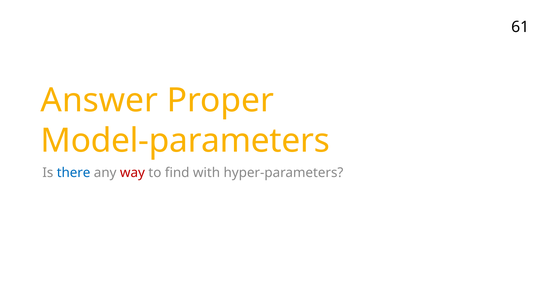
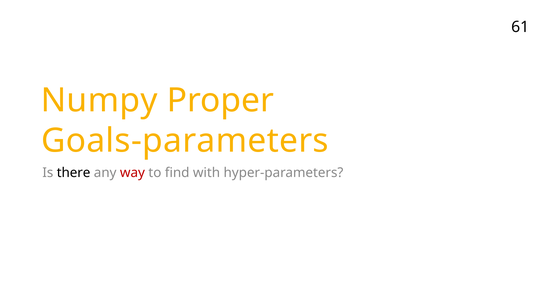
Answer: Answer -> Numpy
Model-parameters: Model-parameters -> Goals-parameters
there colour: blue -> black
